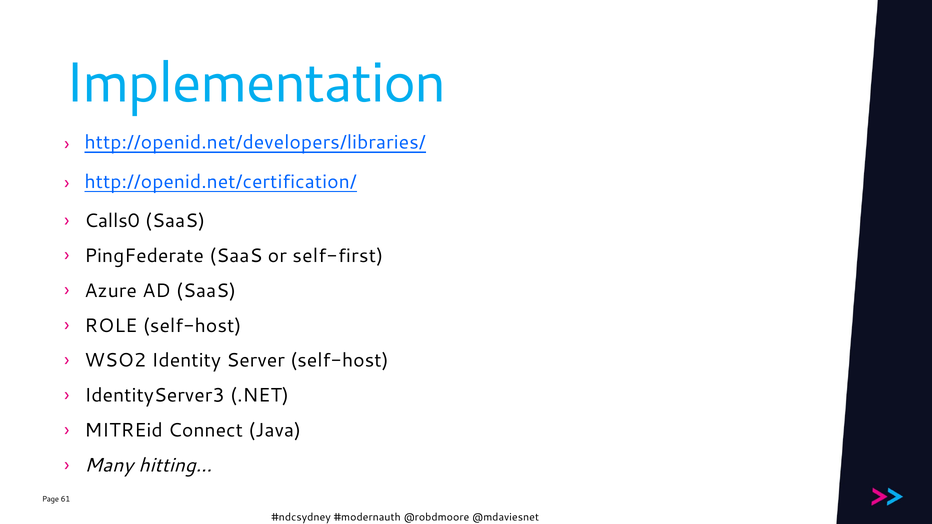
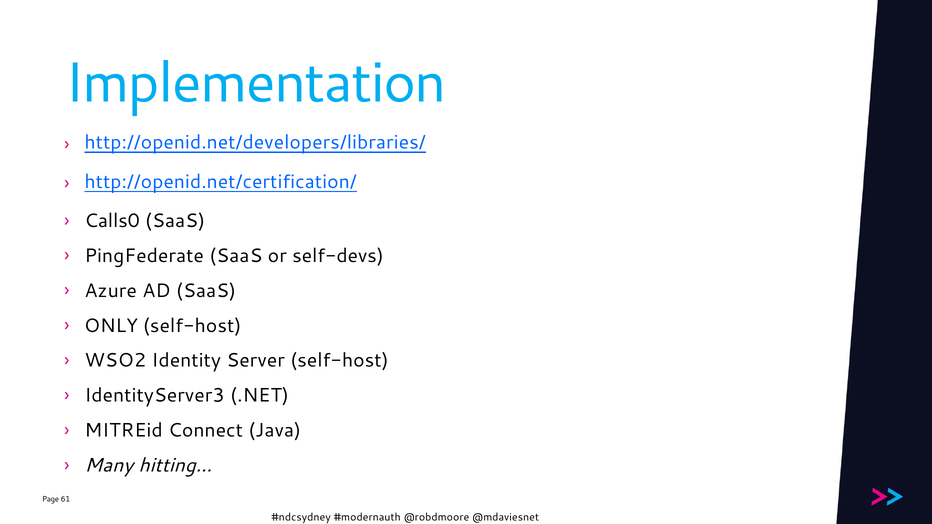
self-first: self-first -> self-devs
ROLE: ROLE -> ONLY
